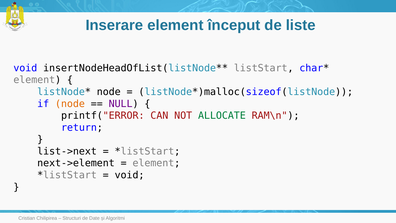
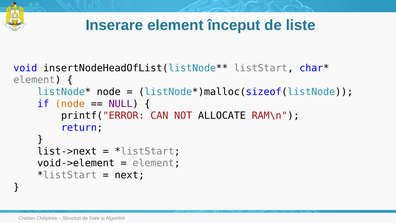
ALLOCATE colour: green -> black
next->element: next->element -> void->element
void at (130, 175): void -> next
